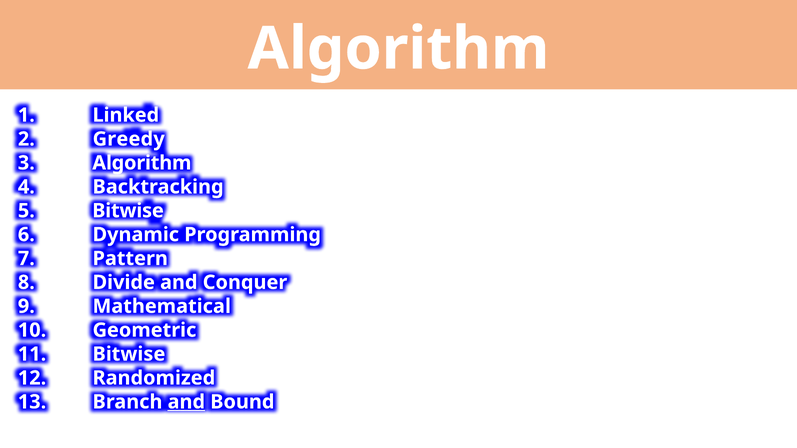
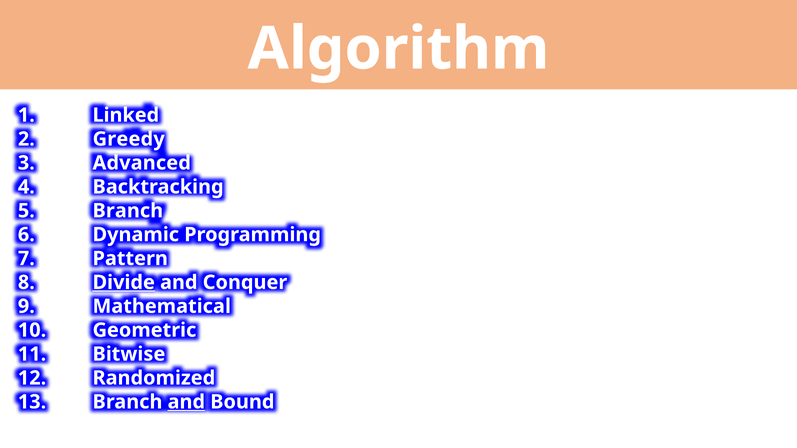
Algorithm at (142, 163): Algorithm -> Advanced
Bitwise at (128, 211): Bitwise -> Branch
Divide underline: none -> present
